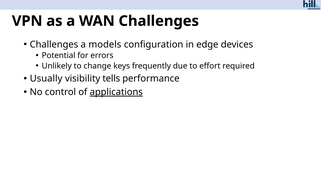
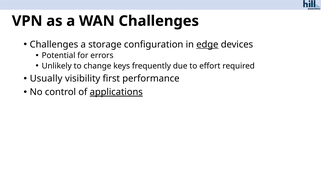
models: models -> storage
edge underline: none -> present
tells: tells -> first
